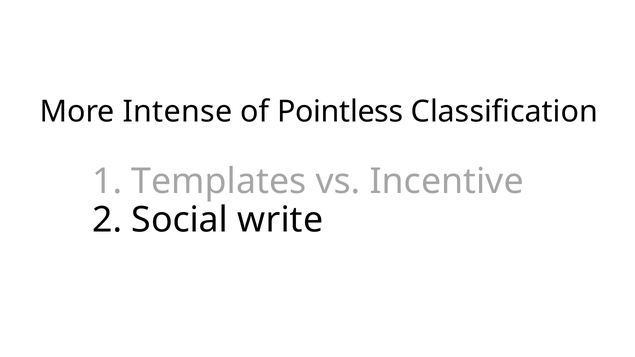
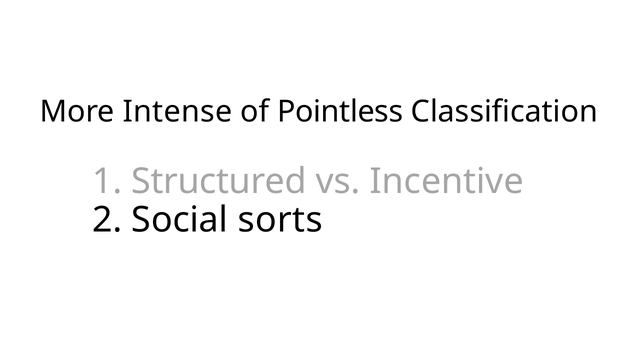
Templates: Templates -> Structured
write: write -> sorts
